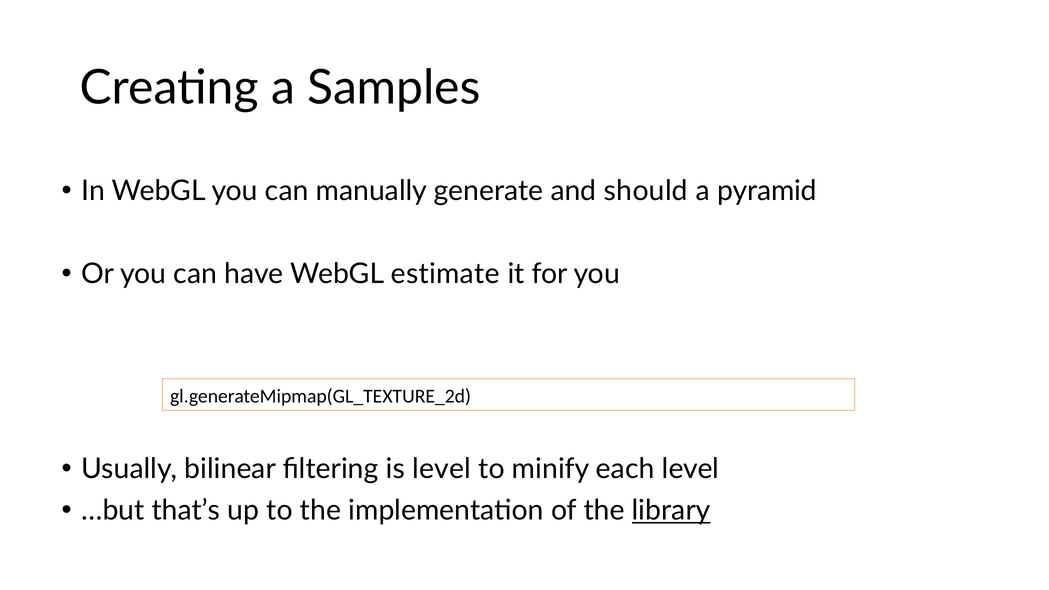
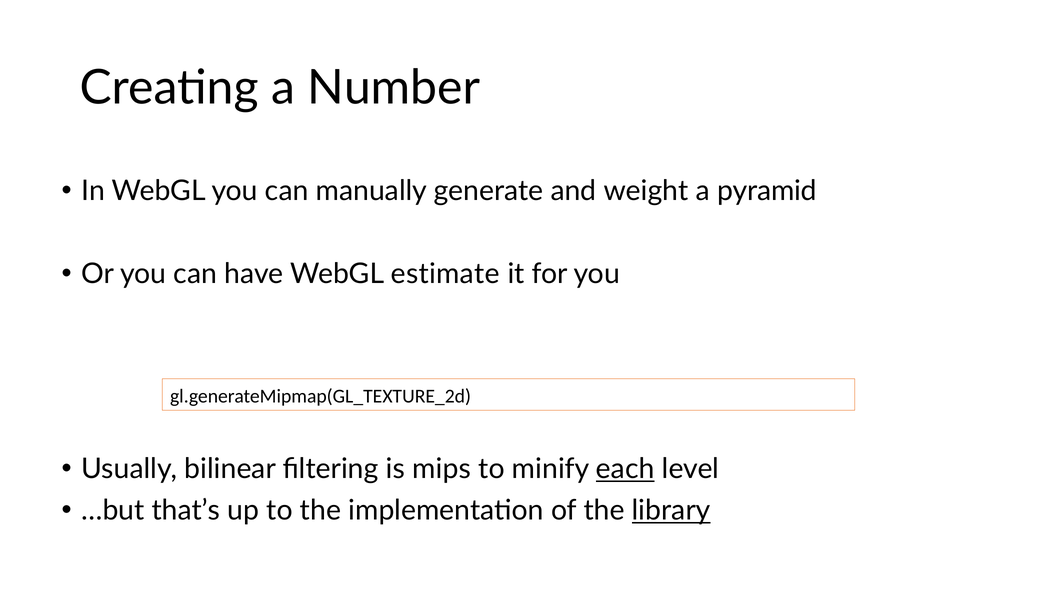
Samples: Samples -> Number
should: should -> weight
is level: level -> mips
each underline: none -> present
